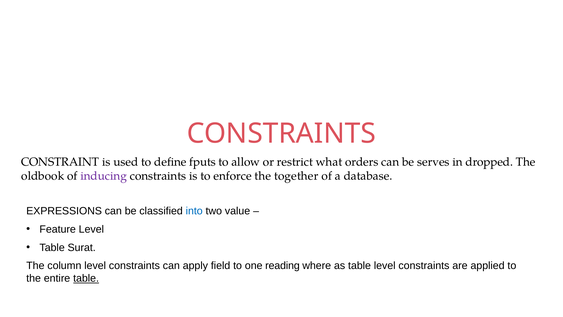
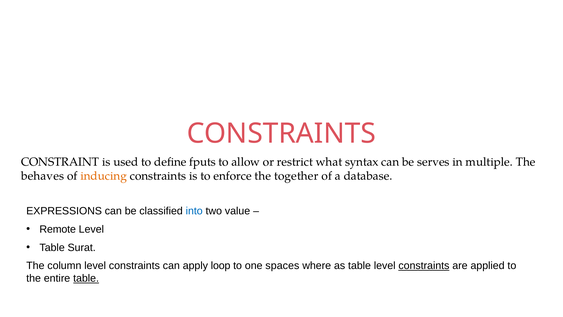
orders: orders -> syntax
dropped: dropped -> multiple
oldbook: oldbook -> behaves
inducing colour: purple -> orange
Feature: Feature -> Remote
field: field -> loop
reading: reading -> spaces
constraints at (424, 266) underline: none -> present
